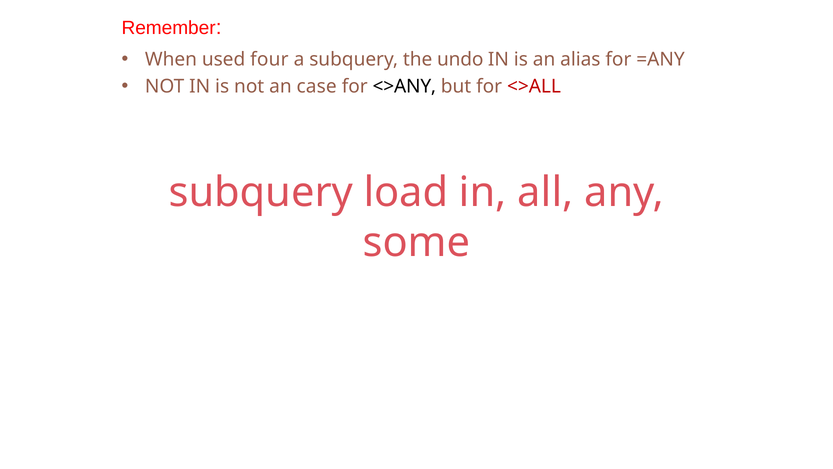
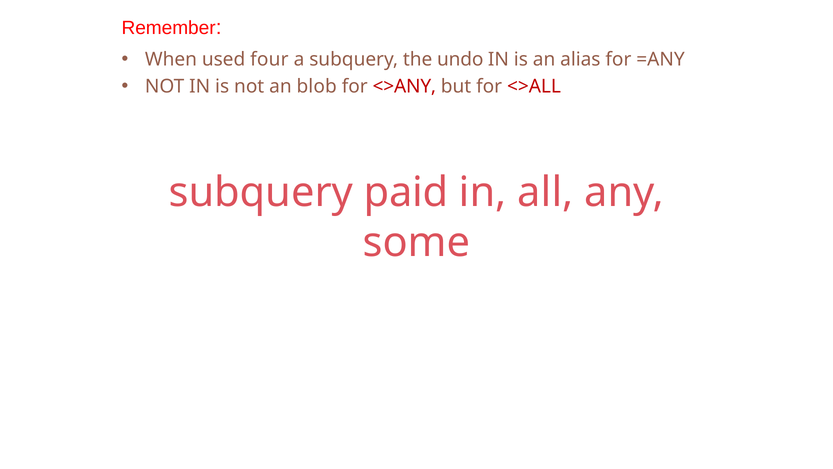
case: case -> blob
<>ANY colour: black -> red
load: load -> paid
